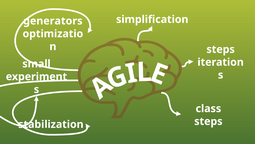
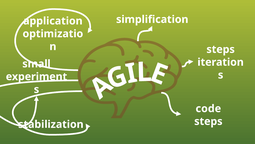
generators: generators -> application
class: class -> code
